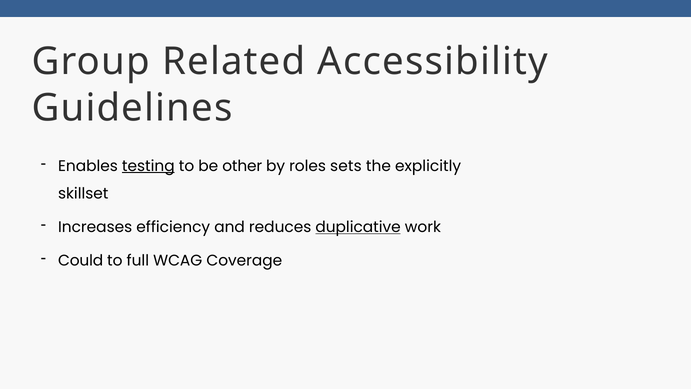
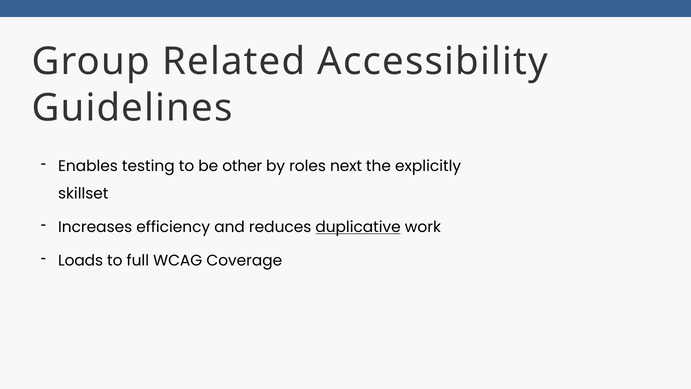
testing underline: present -> none
sets: sets -> next
Could: Could -> Loads
